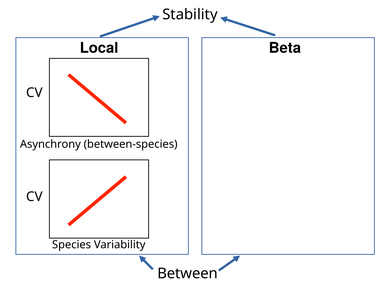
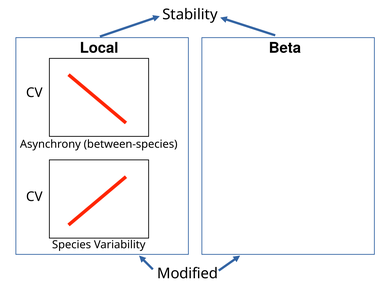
Between: Between -> Modified
